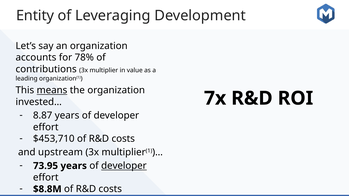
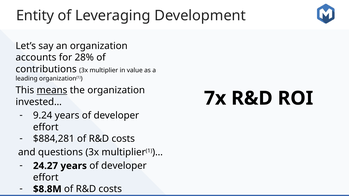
78%: 78% -> 28%
8.87: 8.87 -> 9.24
$453,710: $453,710 -> $884,281
upstream: upstream -> questions
73.95: 73.95 -> 24.27
developer at (124, 166) underline: present -> none
